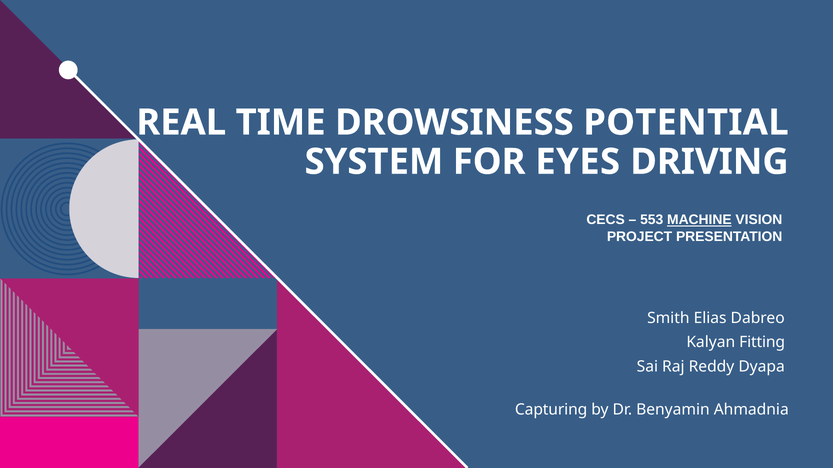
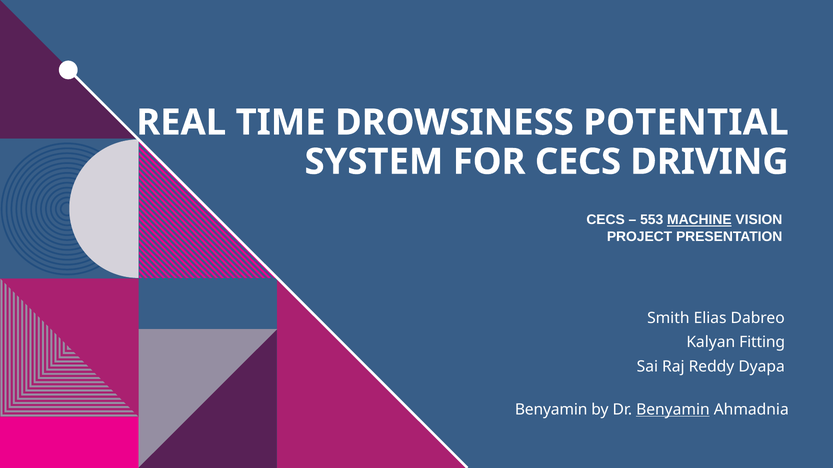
FOR EYES: EYES -> CECS
Capturing at (551, 410): Capturing -> Benyamin
Benyamin at (673, 410) underline: none -> present
